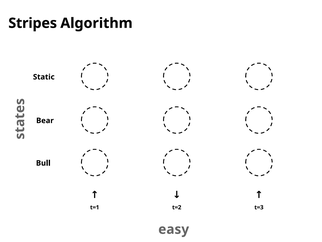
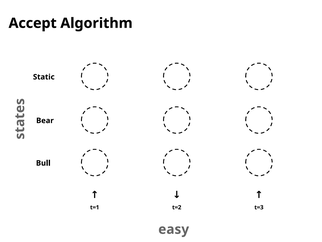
Stripes: Stripes -> Accept
